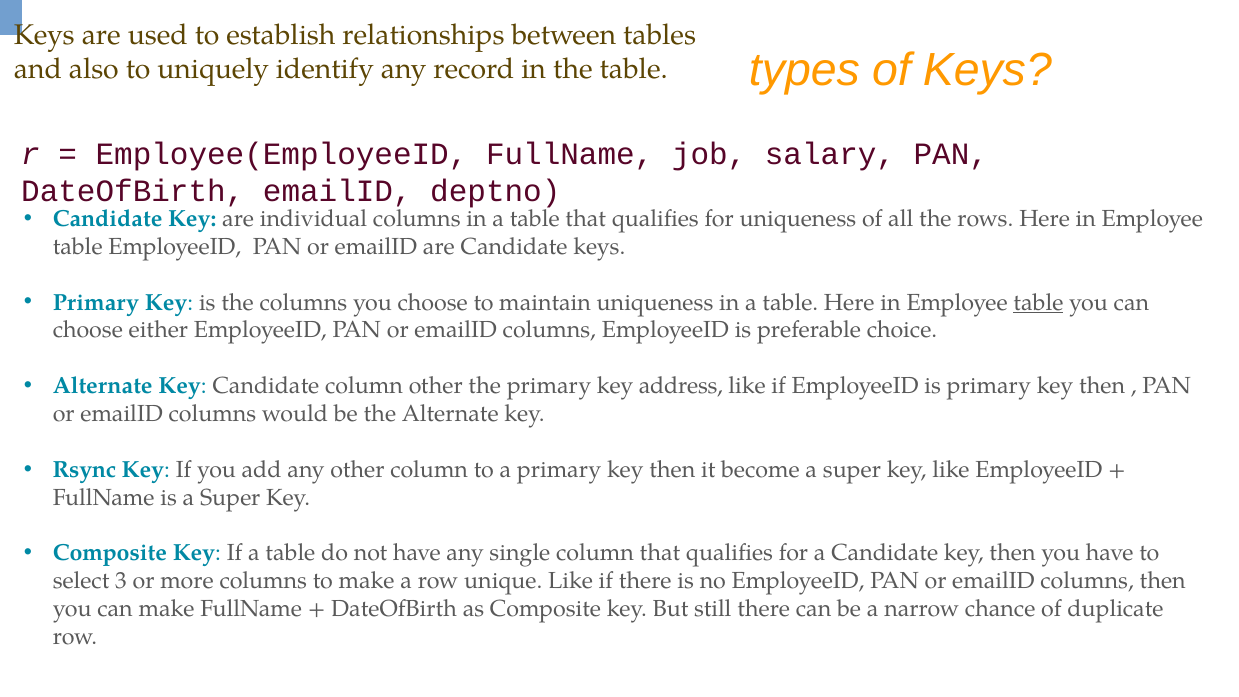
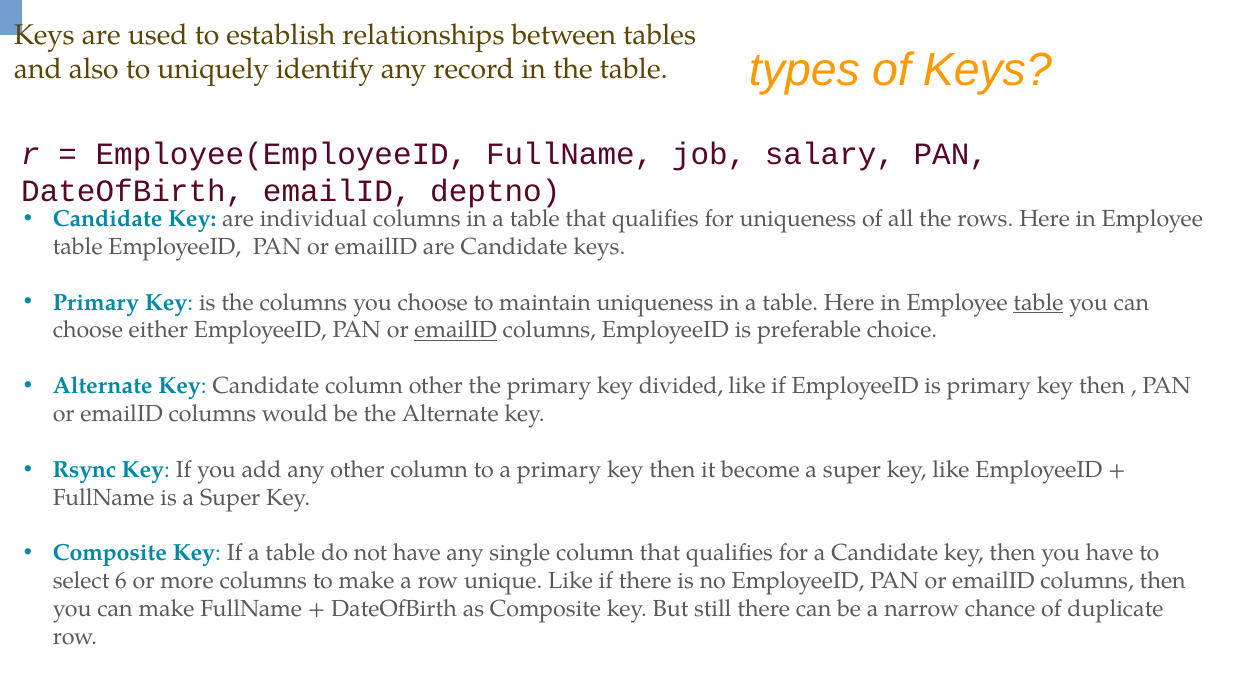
emailID at (456, 330) underline: none -> present
address: address -> divided
3: 3 -> 6
